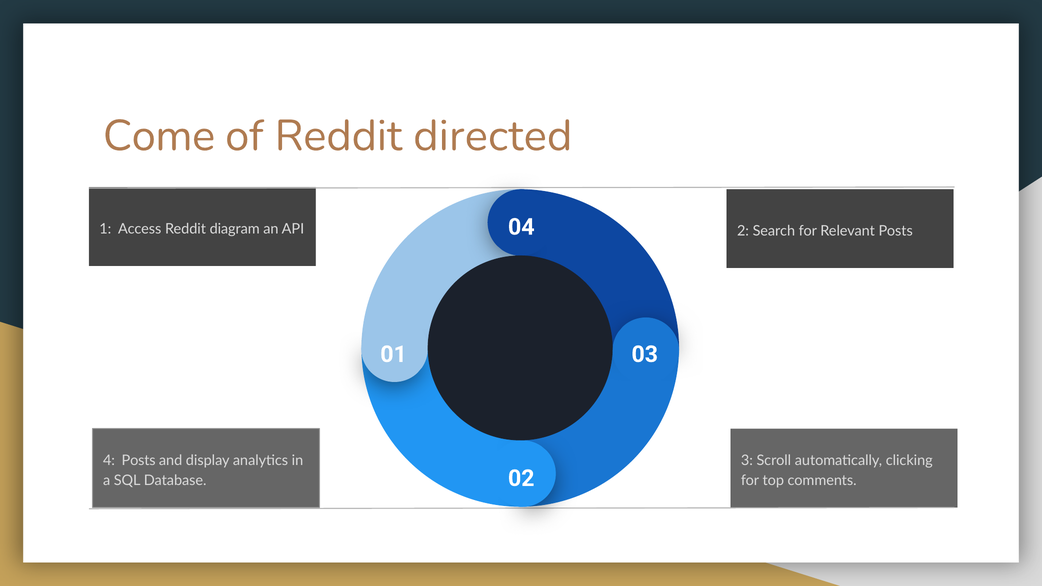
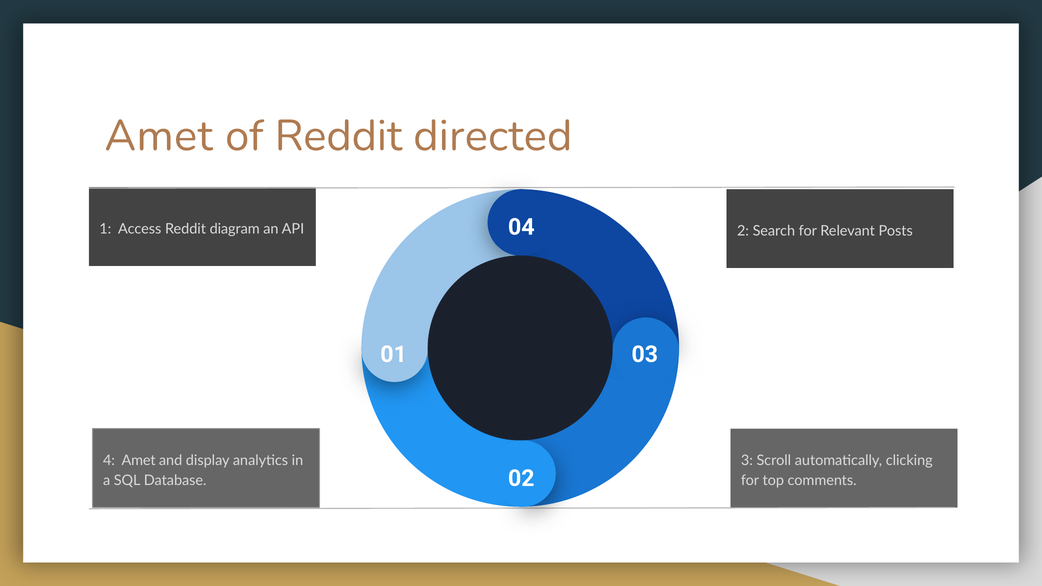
Come at (159, 136): Come -> Amet
4 Posts: Posts -> Amet
